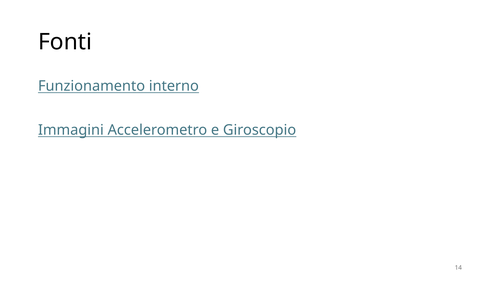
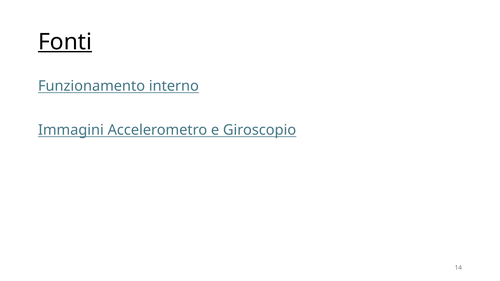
Fonti underline: none -> present
